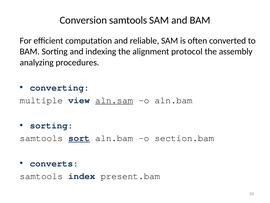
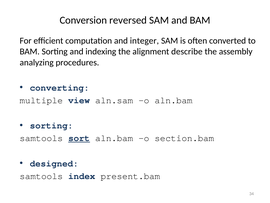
Conversion samtools: samtools -> reversed
reliable: reliable -> integer
protocol: protocol -> describe
aln.sam underline: present -> none
converts: converts -> designed
